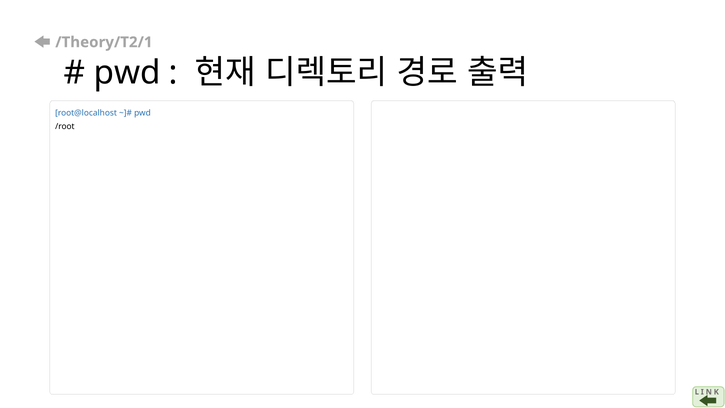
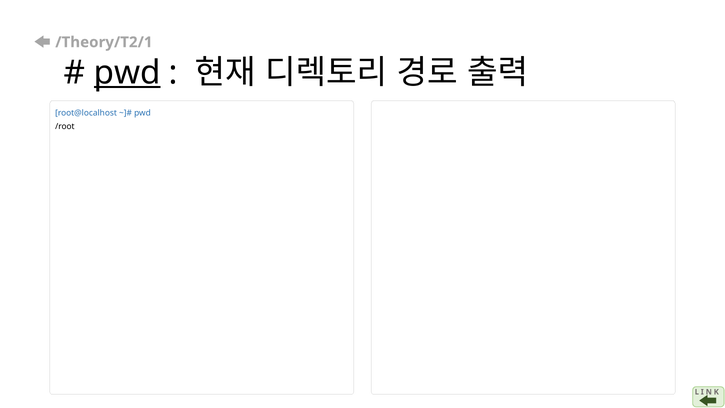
pwd at (127, 73) underline: none -> present
